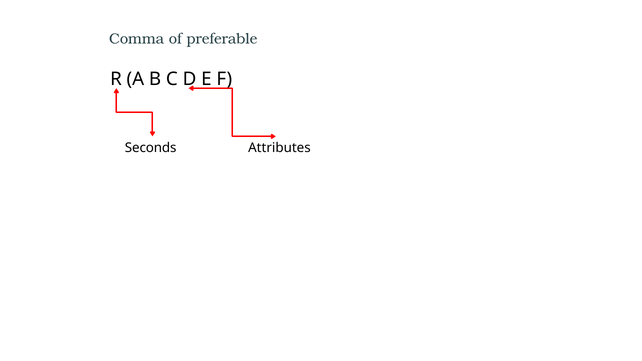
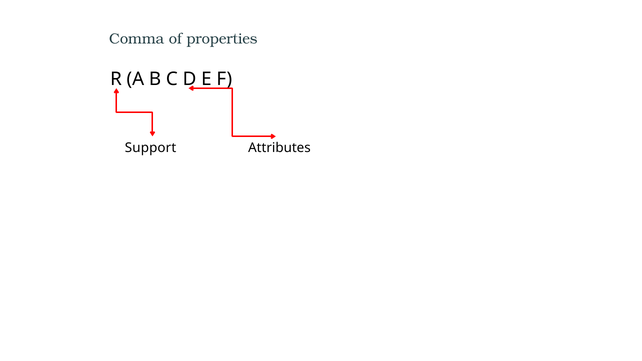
preferable: preferable -> properties
Seconds: Seconds -> Support
